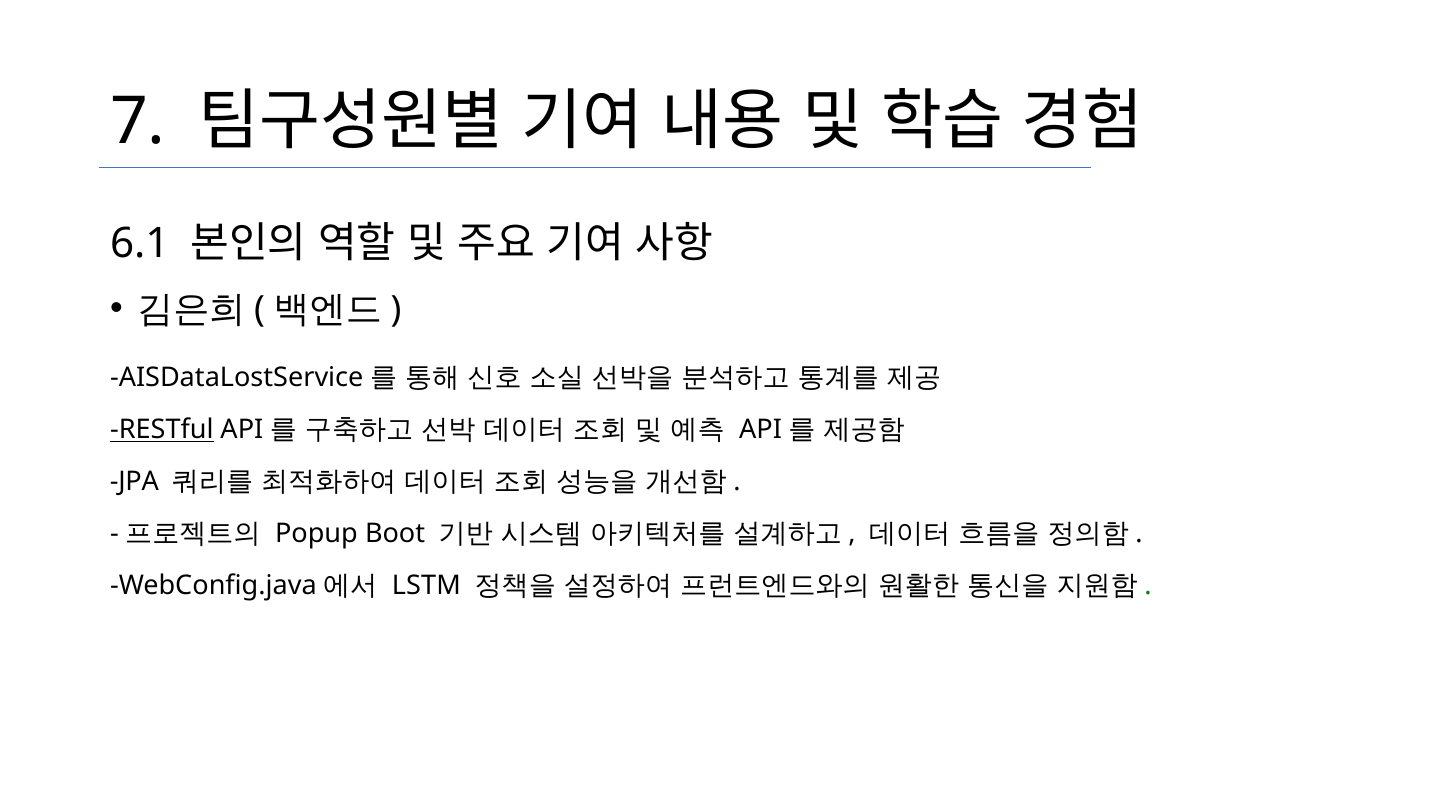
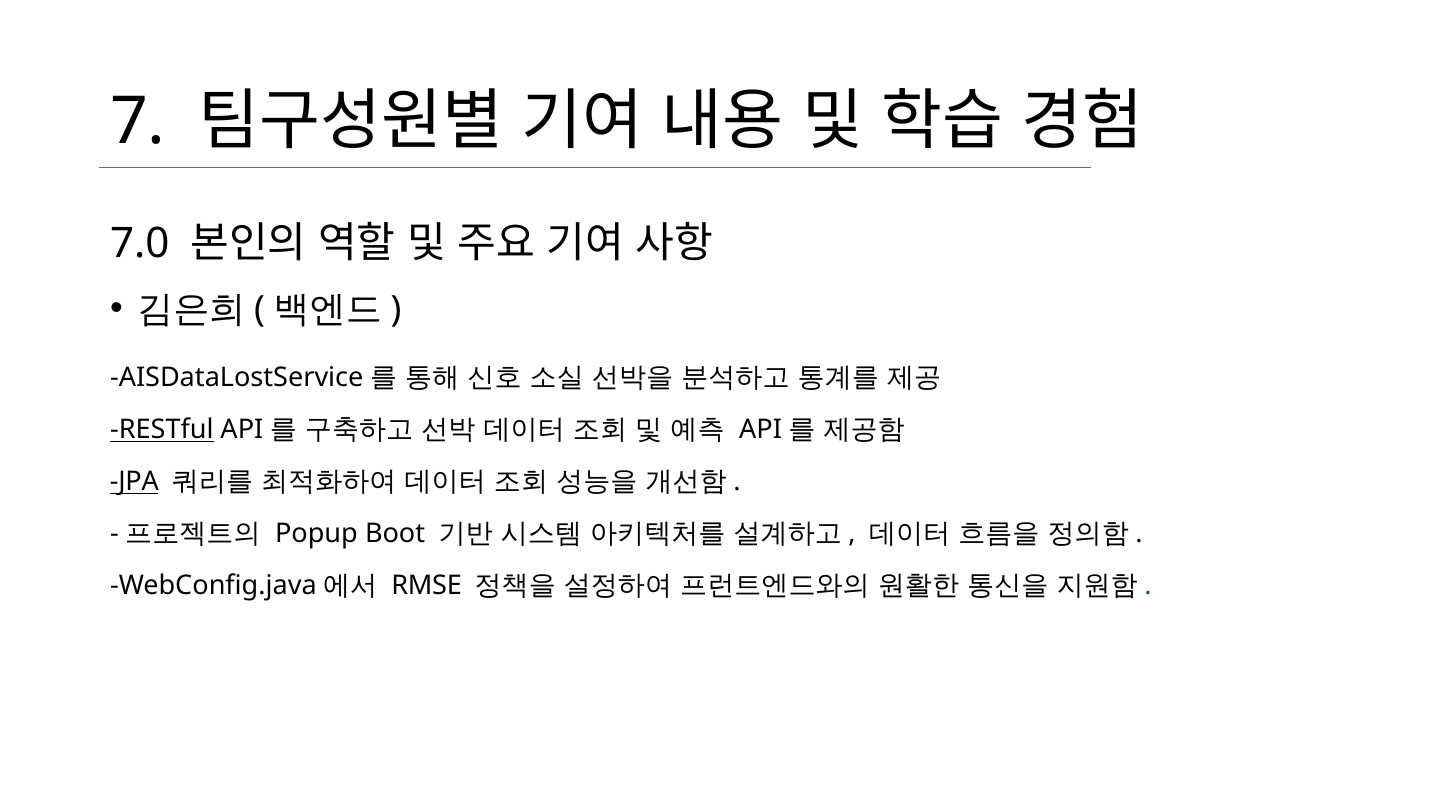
6.1: 6.1 -> 7.0
JPA underline: none -> present
LSTM: LSTM -> RMSE
